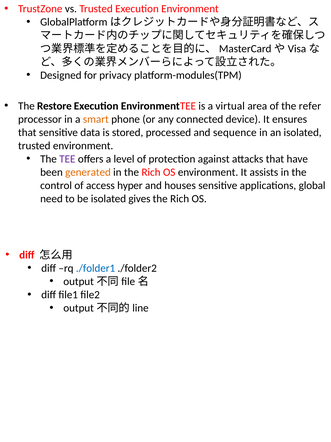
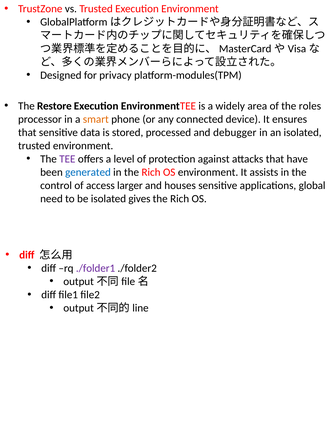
virtual: virtual -> widely
refer: refer -> roles
sequence: sequence -> debugger
generated colour: orange -> blue
hyper: hyper -> larger
./folder1 colour: blue -> purple
